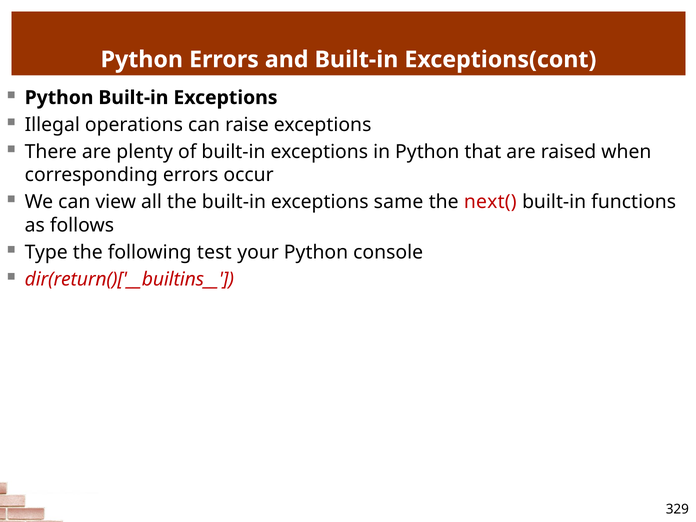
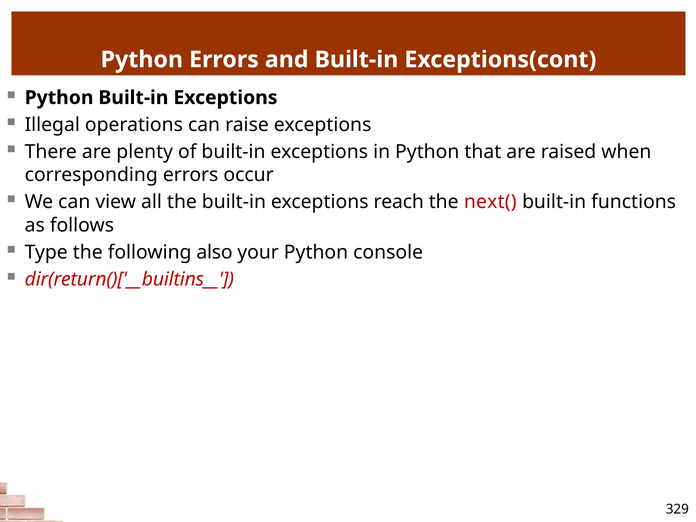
same: same -> reach
test: test -> also
